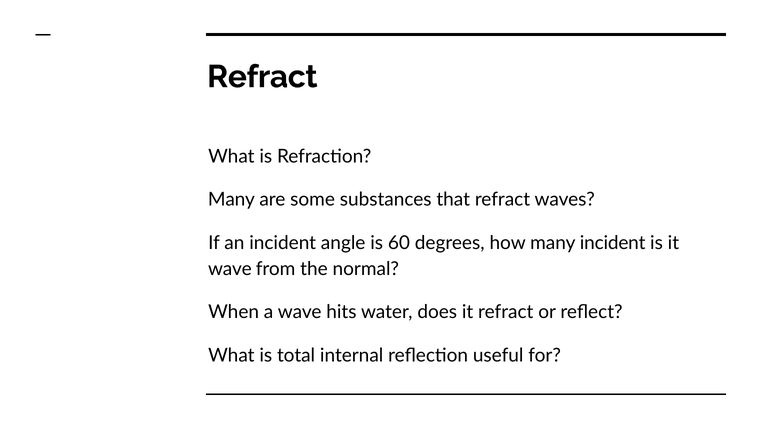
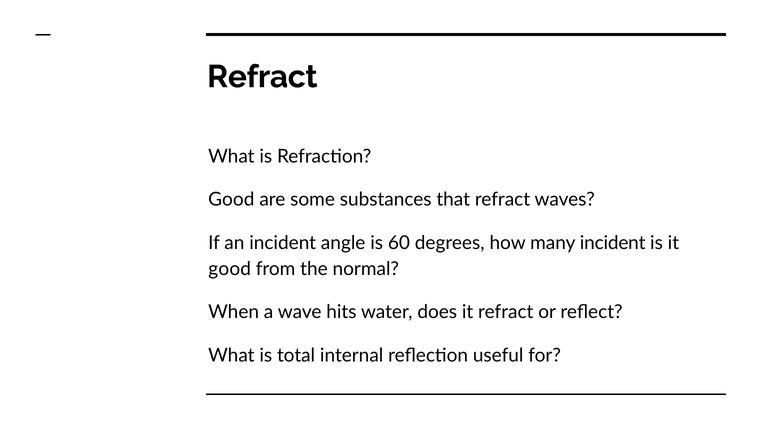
Many at (231, 200): Many -> Good
wave at (230, 269): wave -> good
